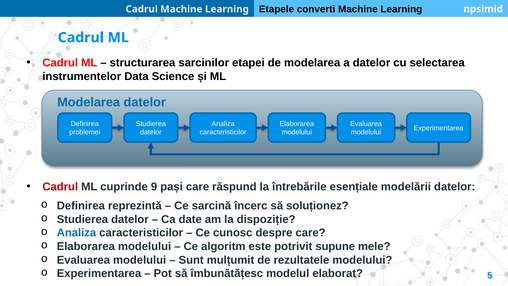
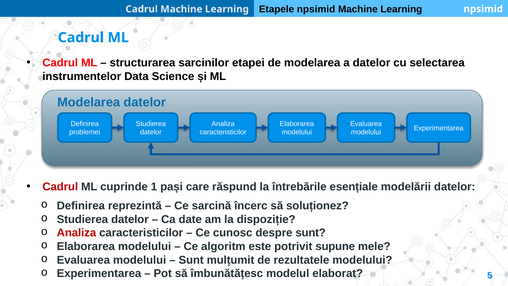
Etapele converti: converti -> npsimid
9: 9 -> 1
Analiza at (76, 233) colour: blue -> red
despre care: care -> sunt
